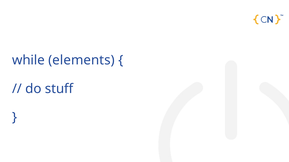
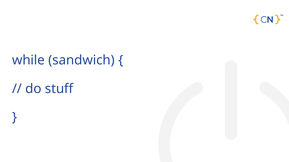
elements: elements -> sandwich
